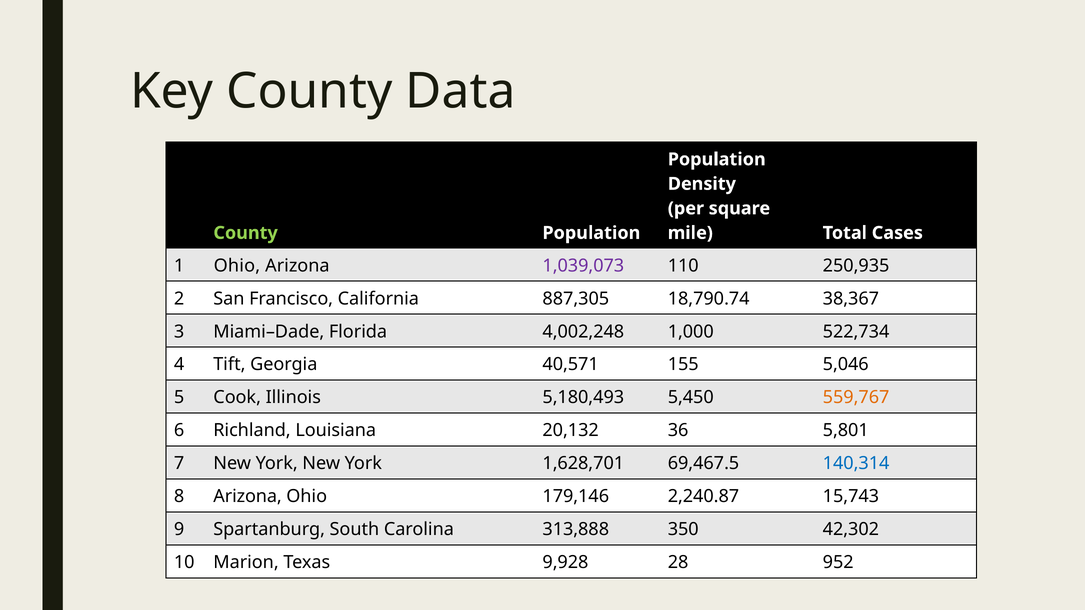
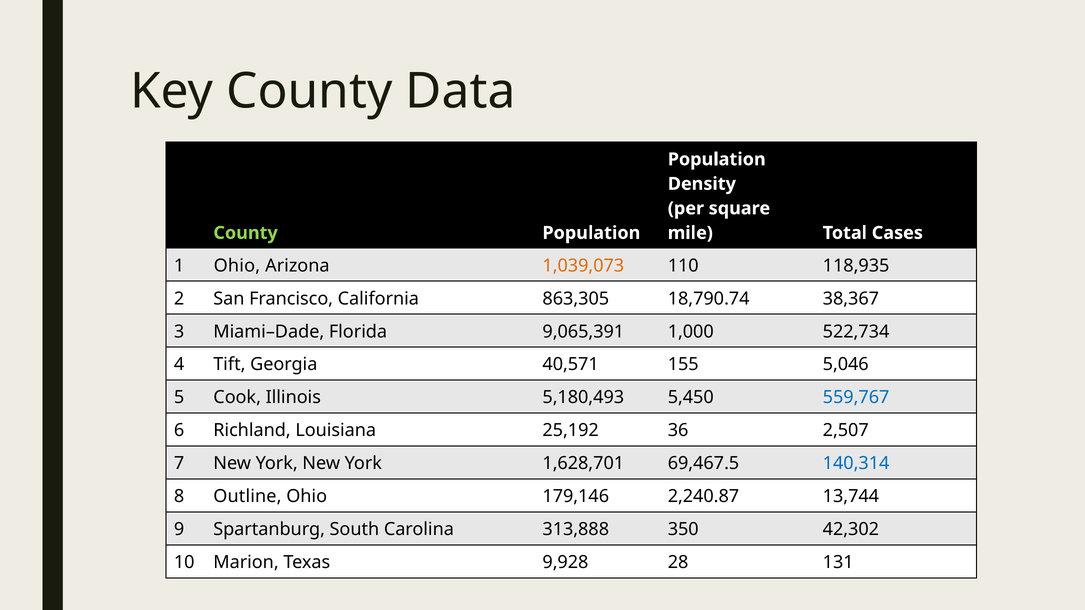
1,039,073 colour: purple -> orange
250,935: 250,935 -> 118,935
887,305: 887,305 -> 863,305
4,002,248: 4,002,248 -> 9,065,391
559,767 colour: orange -> blue
20,132: 20,132 -> 25,192
5,801: 5,801 -> 2,507
8 Arizona: Arizona -> Outline
15,743: 15,743 -> 13,744
952: 952 -> 131
